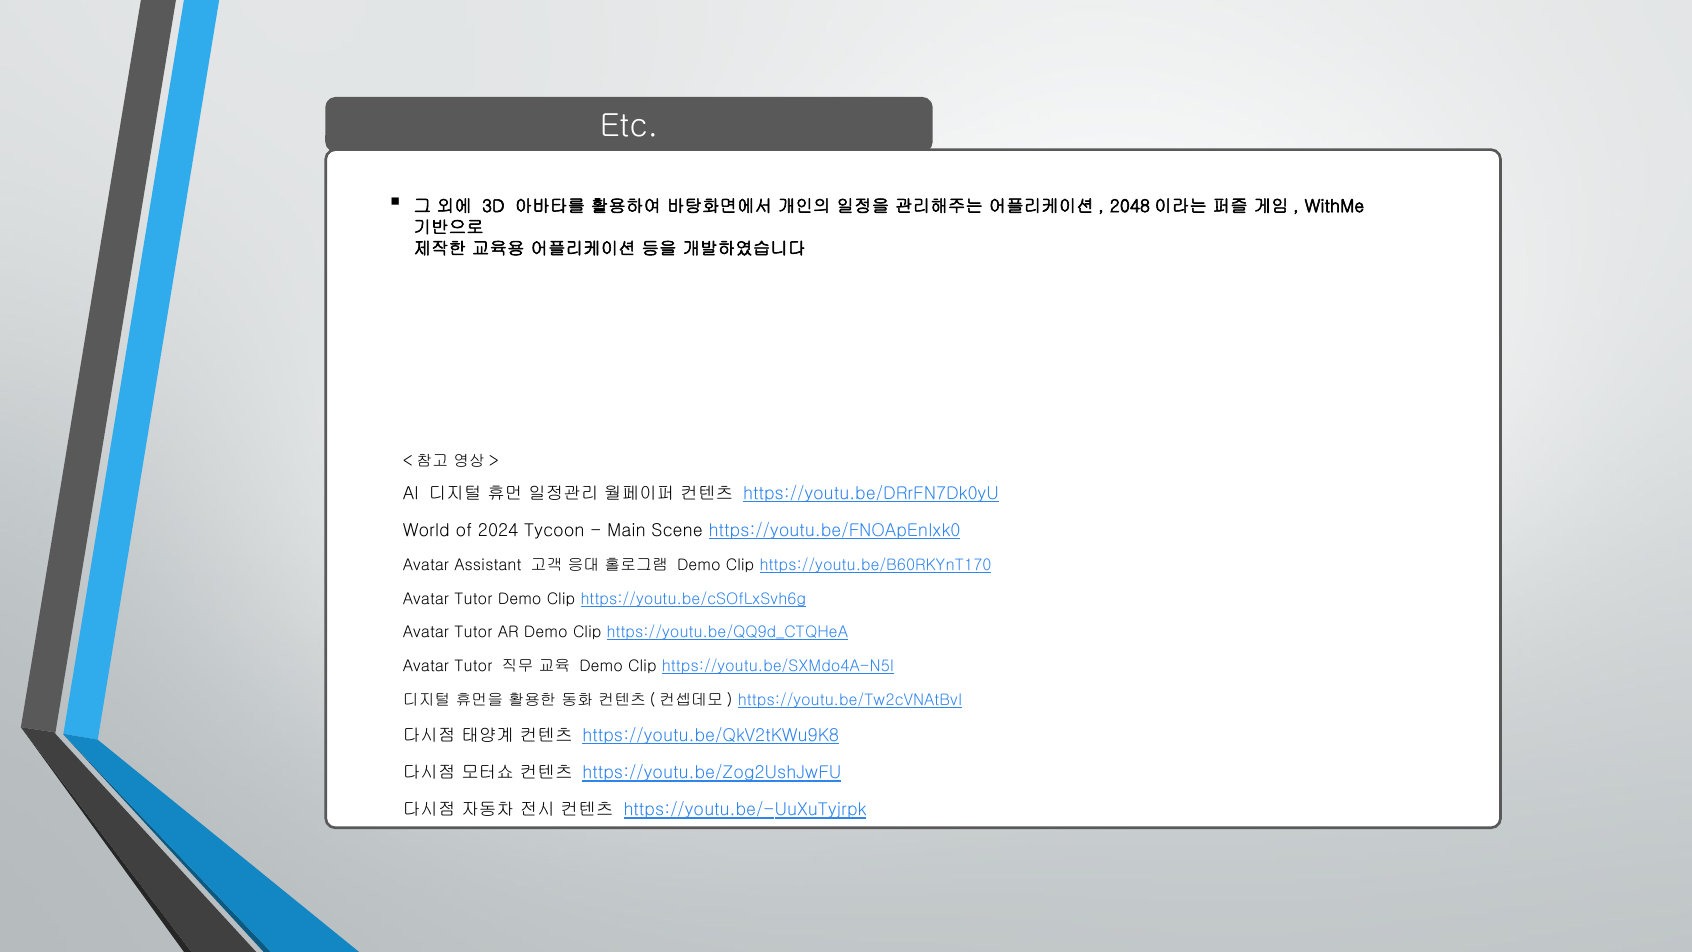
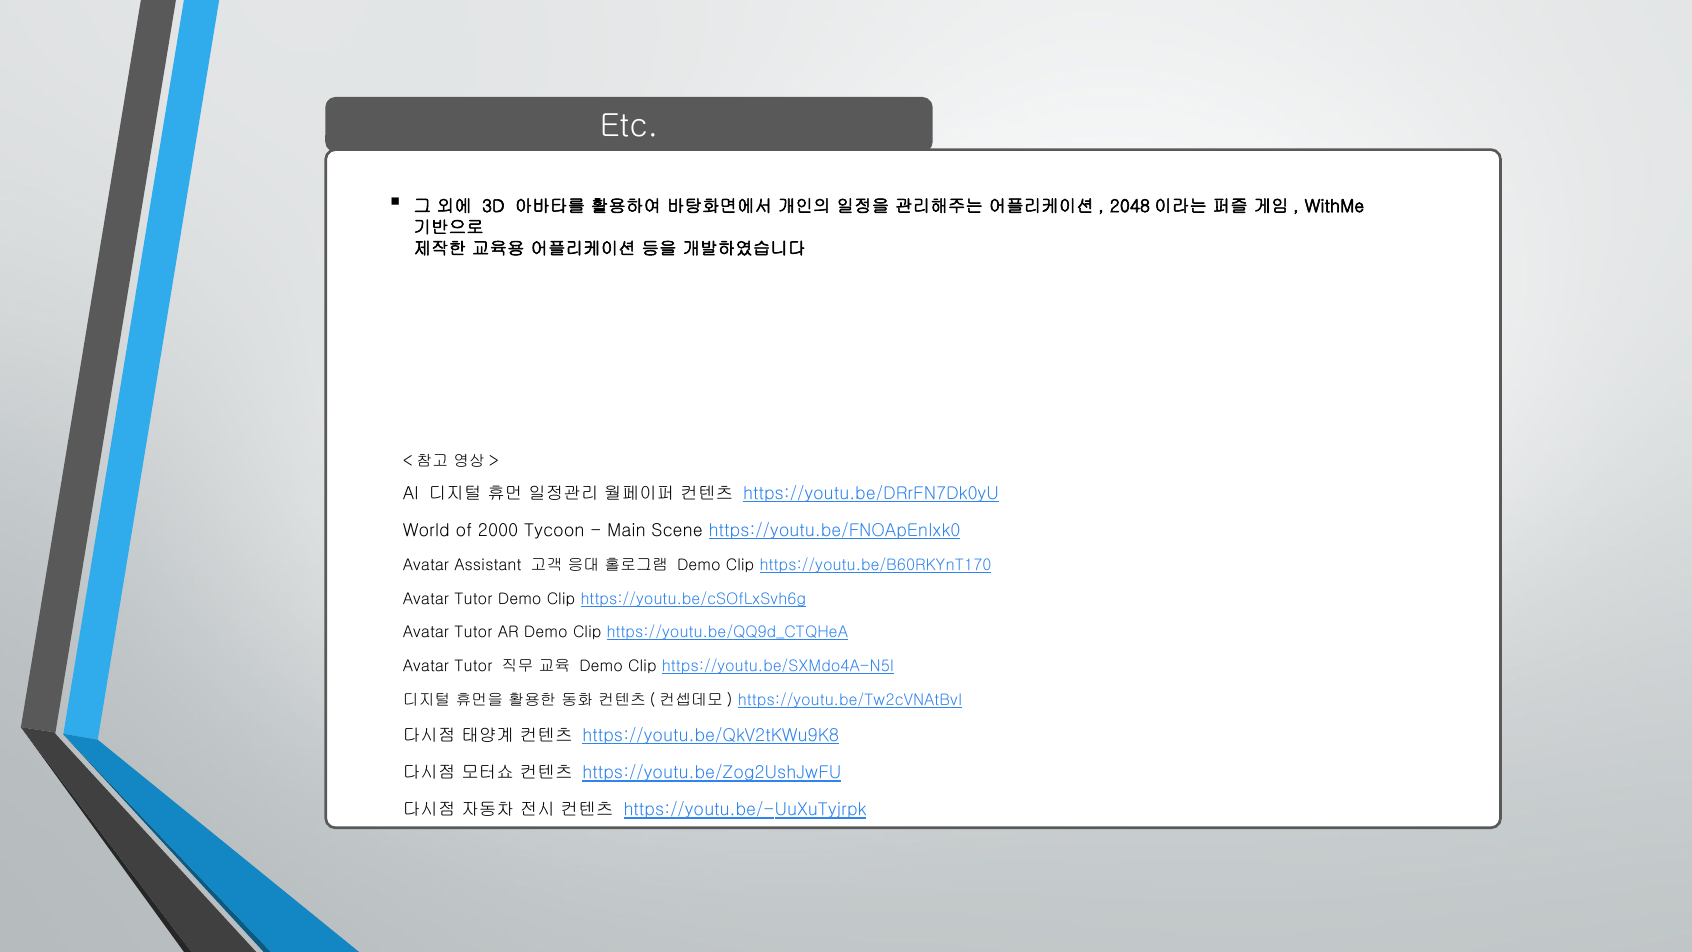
2024: 2024 -> 2000
